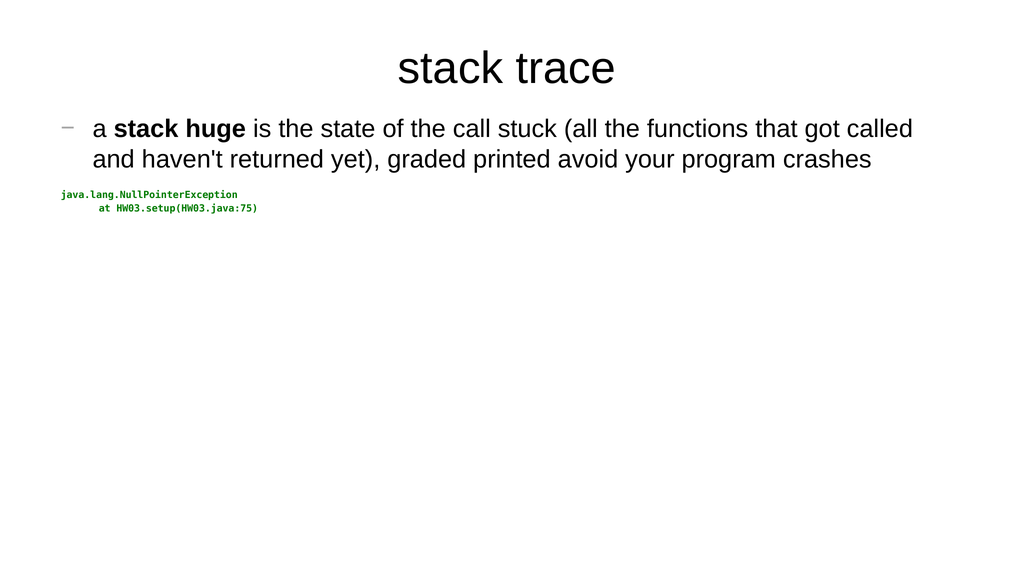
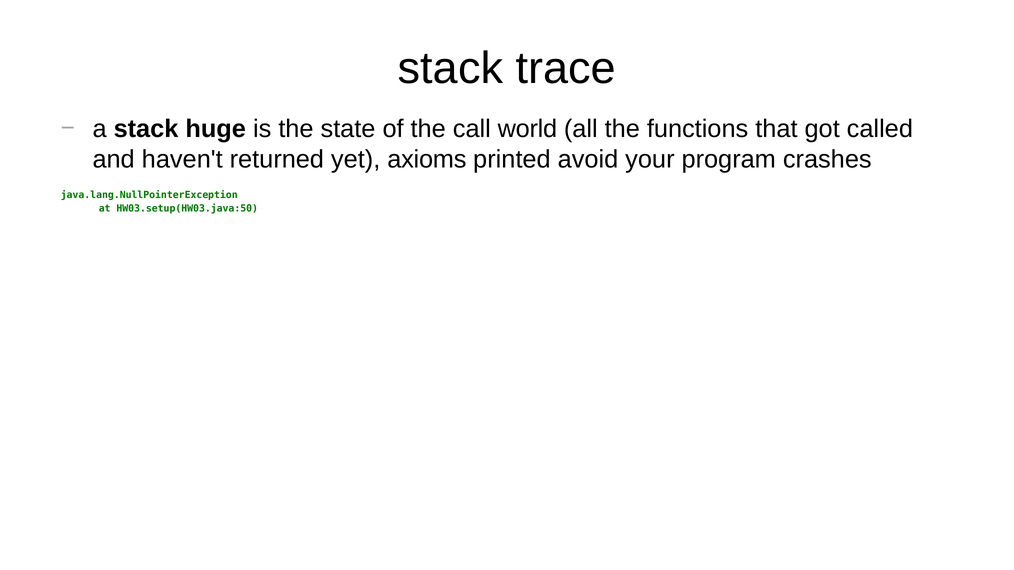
stuck: stuck -> world
graded: graded -> axioms
HW03.setup(HW03.java:75: HW03.setup(HW03.java:75 -> HW03.setup(HW03.java:50
